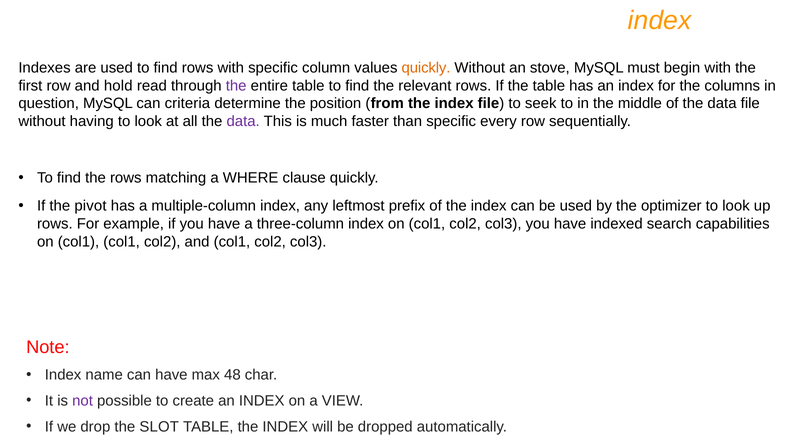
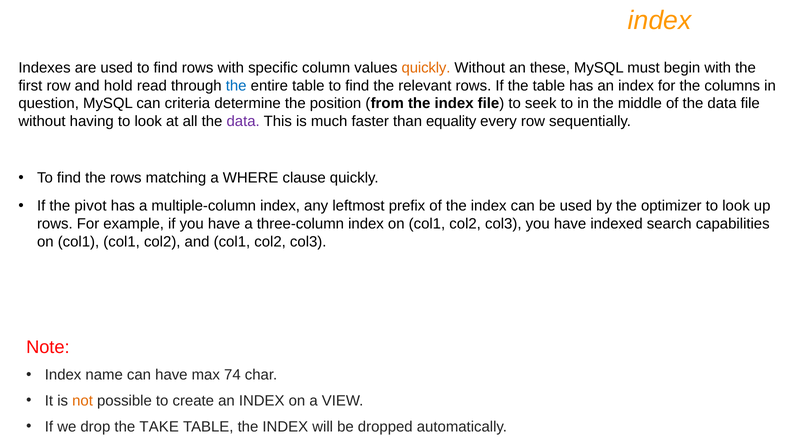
stove: stove -> these
the at (236, 86) colour: purple -> blue
than specific: specific -> equality
48: 48 -> 74
not colour: purple -> orange
SLOT: SLOT -> TAKE
